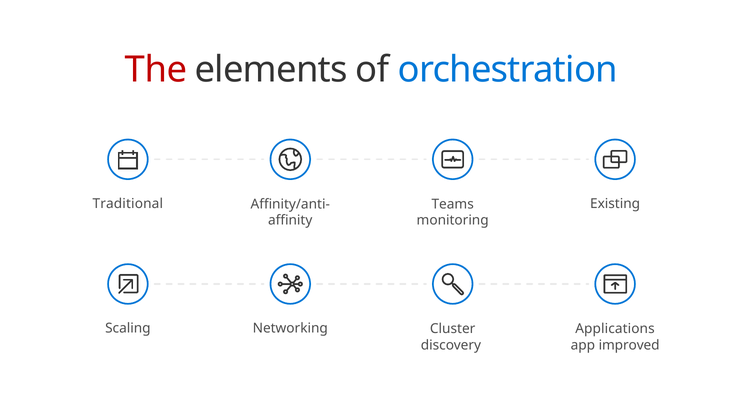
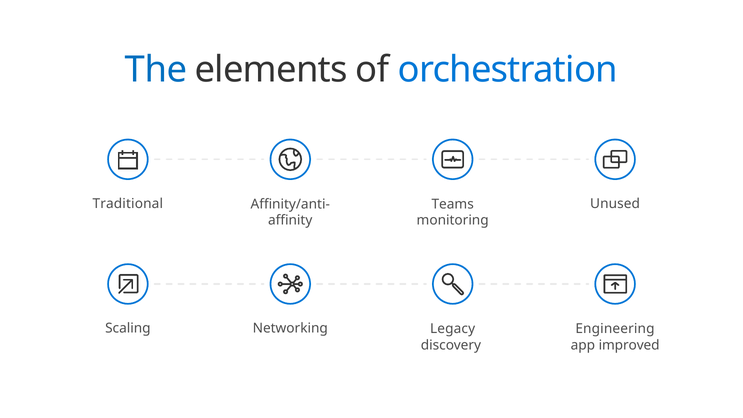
The colour: red -> blue
Existing: Existing -> Unused
Cluster: Cluster -> Legacy
Applications: Applications -> Engineering
